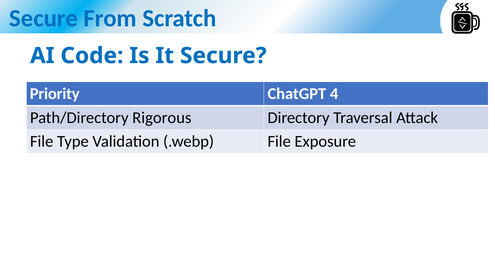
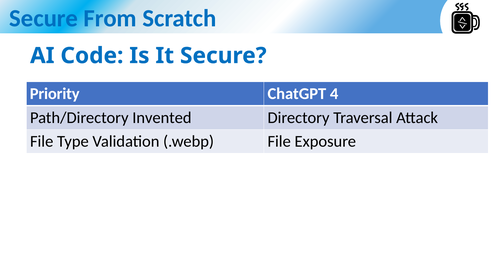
Rigorous: Rigorous -> Invented
